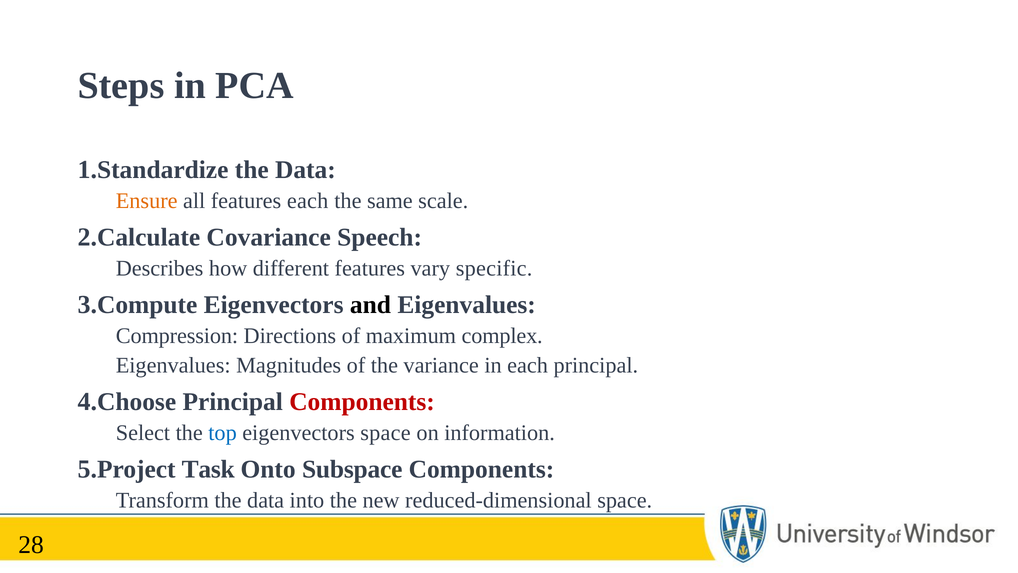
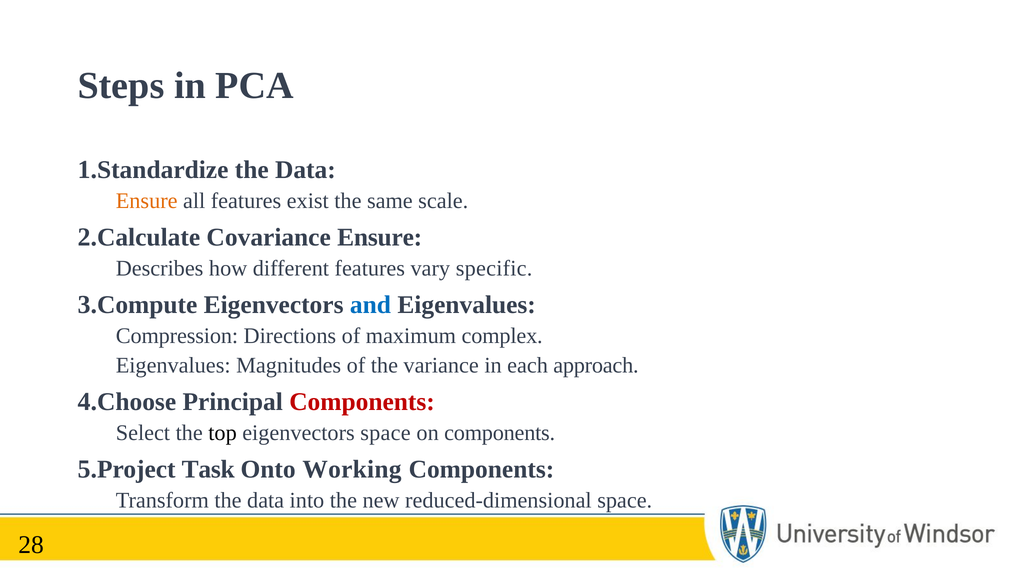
features each: each -> exist
Covariance Speech: Speech -> Ensure
and colour: black -> blue
each principal: principal -> approach
top colour: blue -> black
on information: information -> components
Subspace: Subspace -> Working
